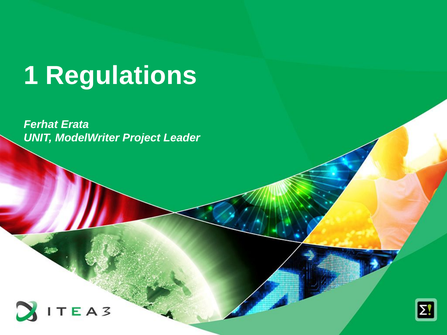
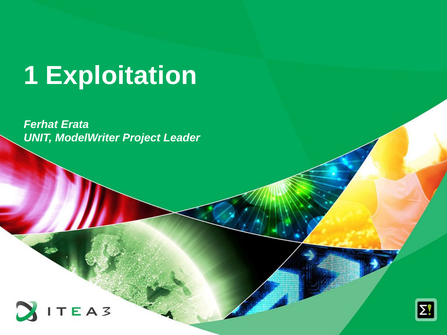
Regulations: Regulations -> Exploitation
